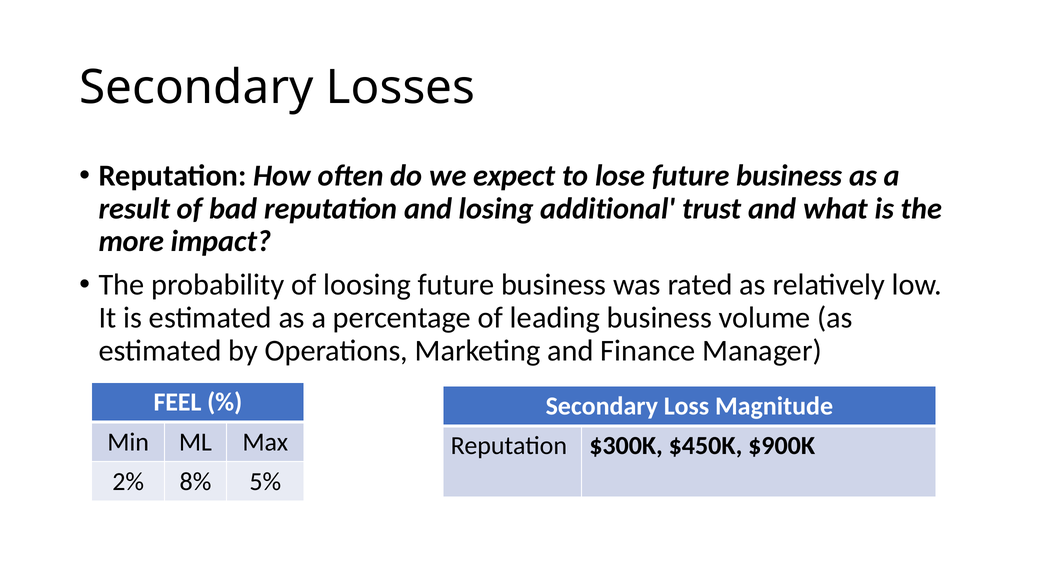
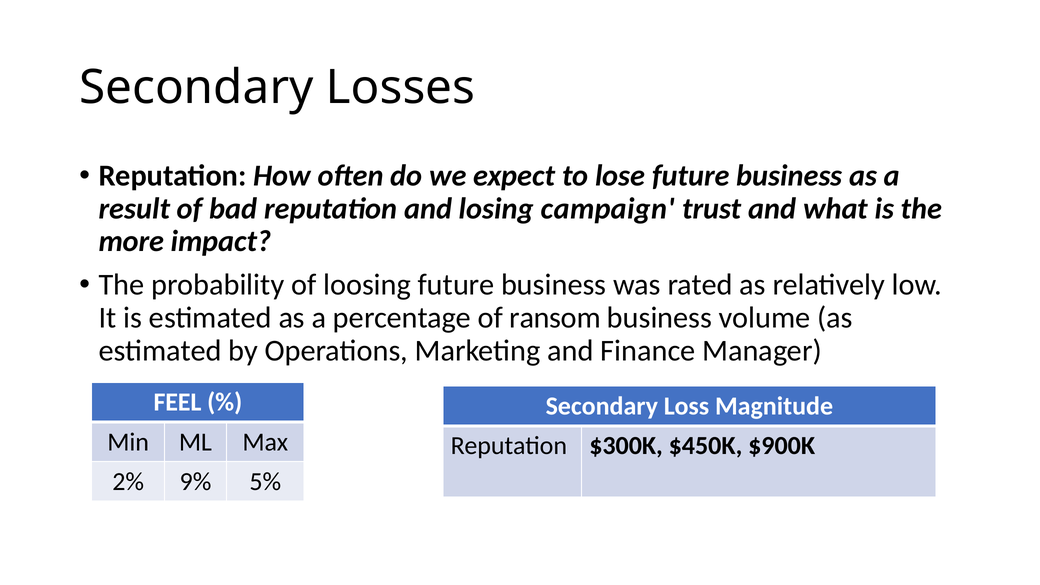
additional: additional -> campaign
leading: leading -> ransom
8%: 8% -> 9%
